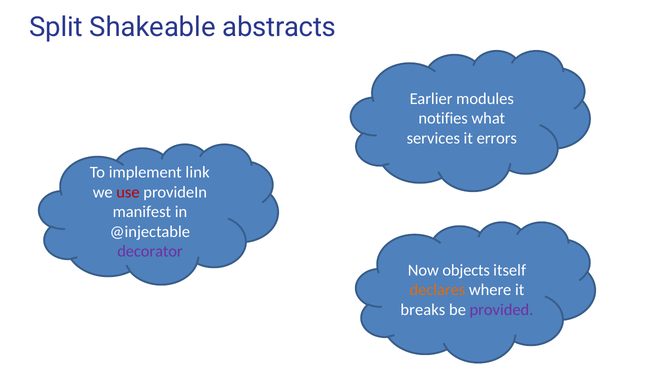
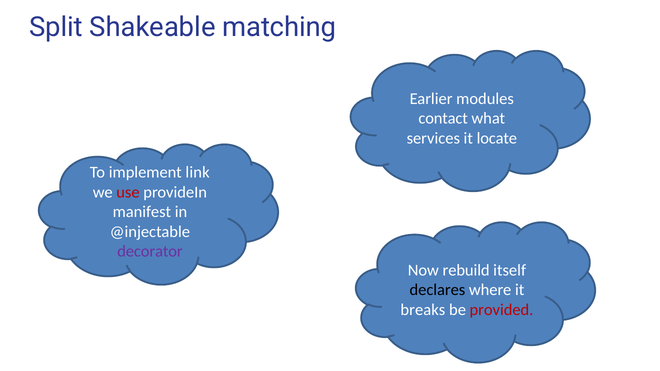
abstracts: abstracts -> matching
notifies: notifies -> contact
errors: errors -> locate
objects: objects -> rebuild
declares colour: orange -> black
provided colour: purple -> red
